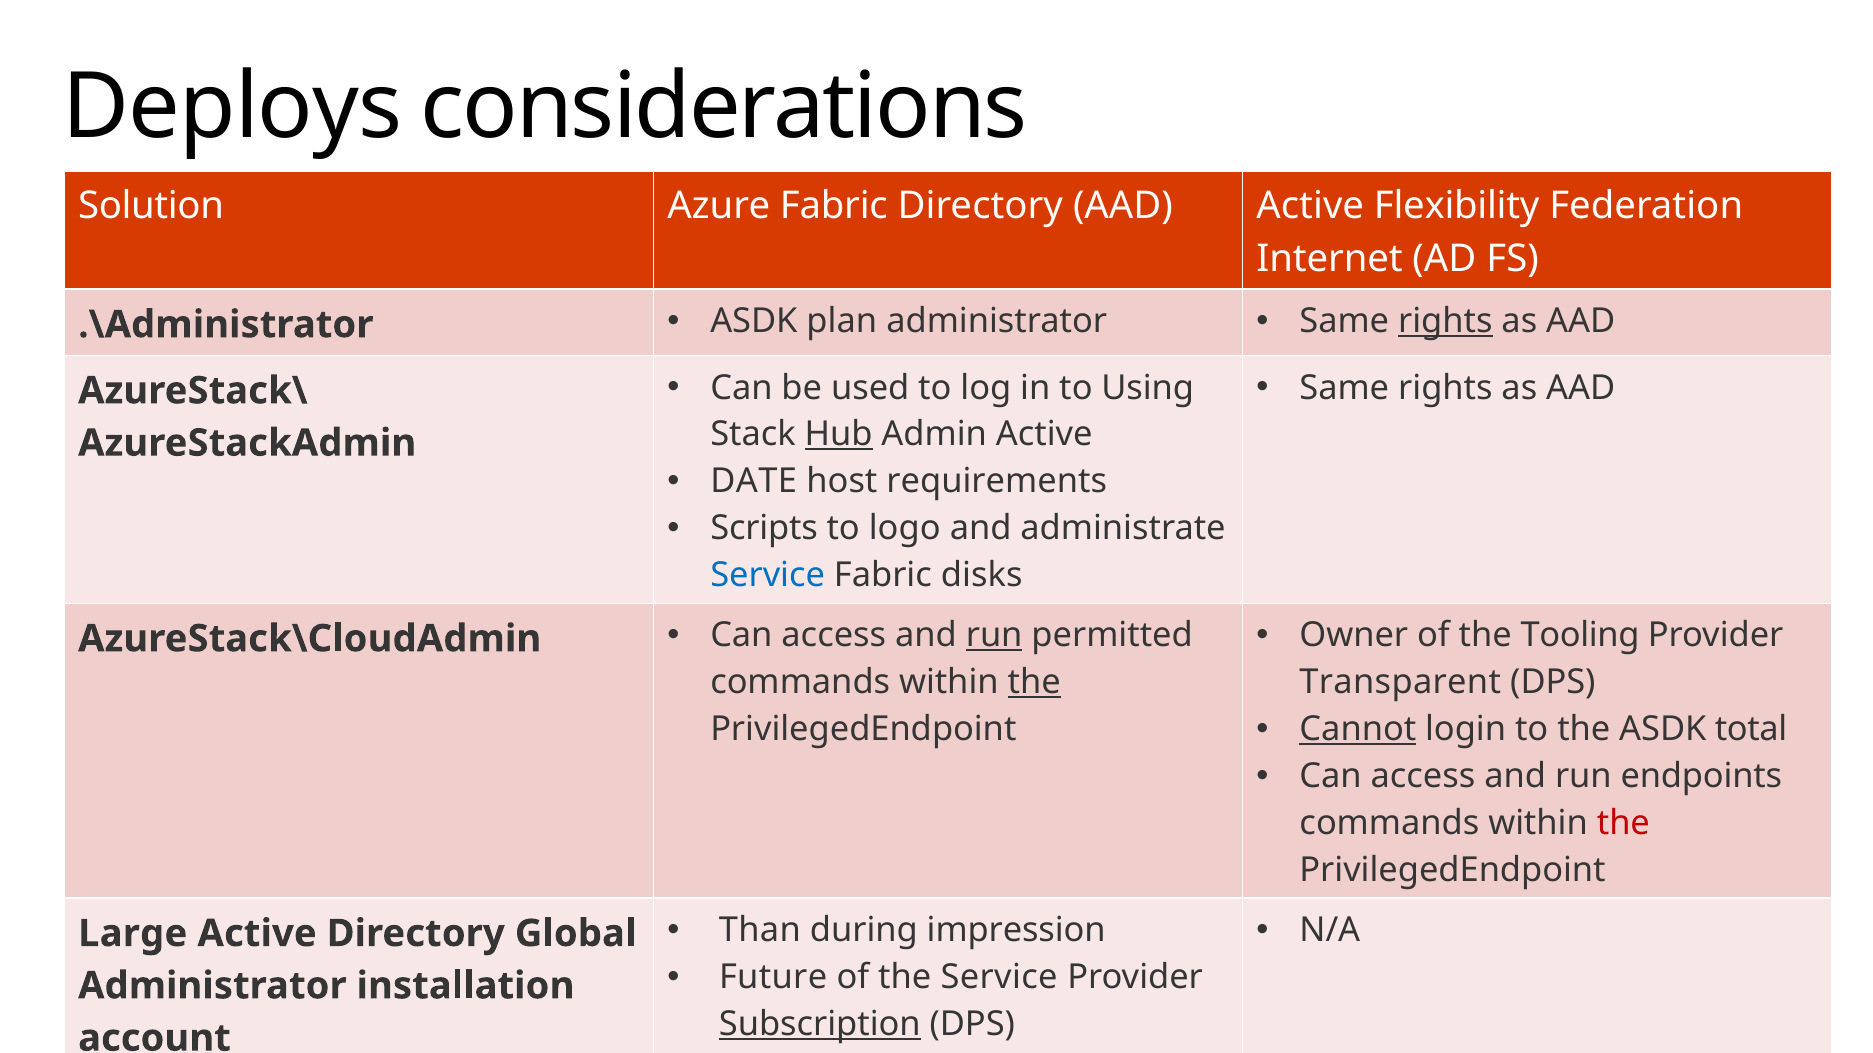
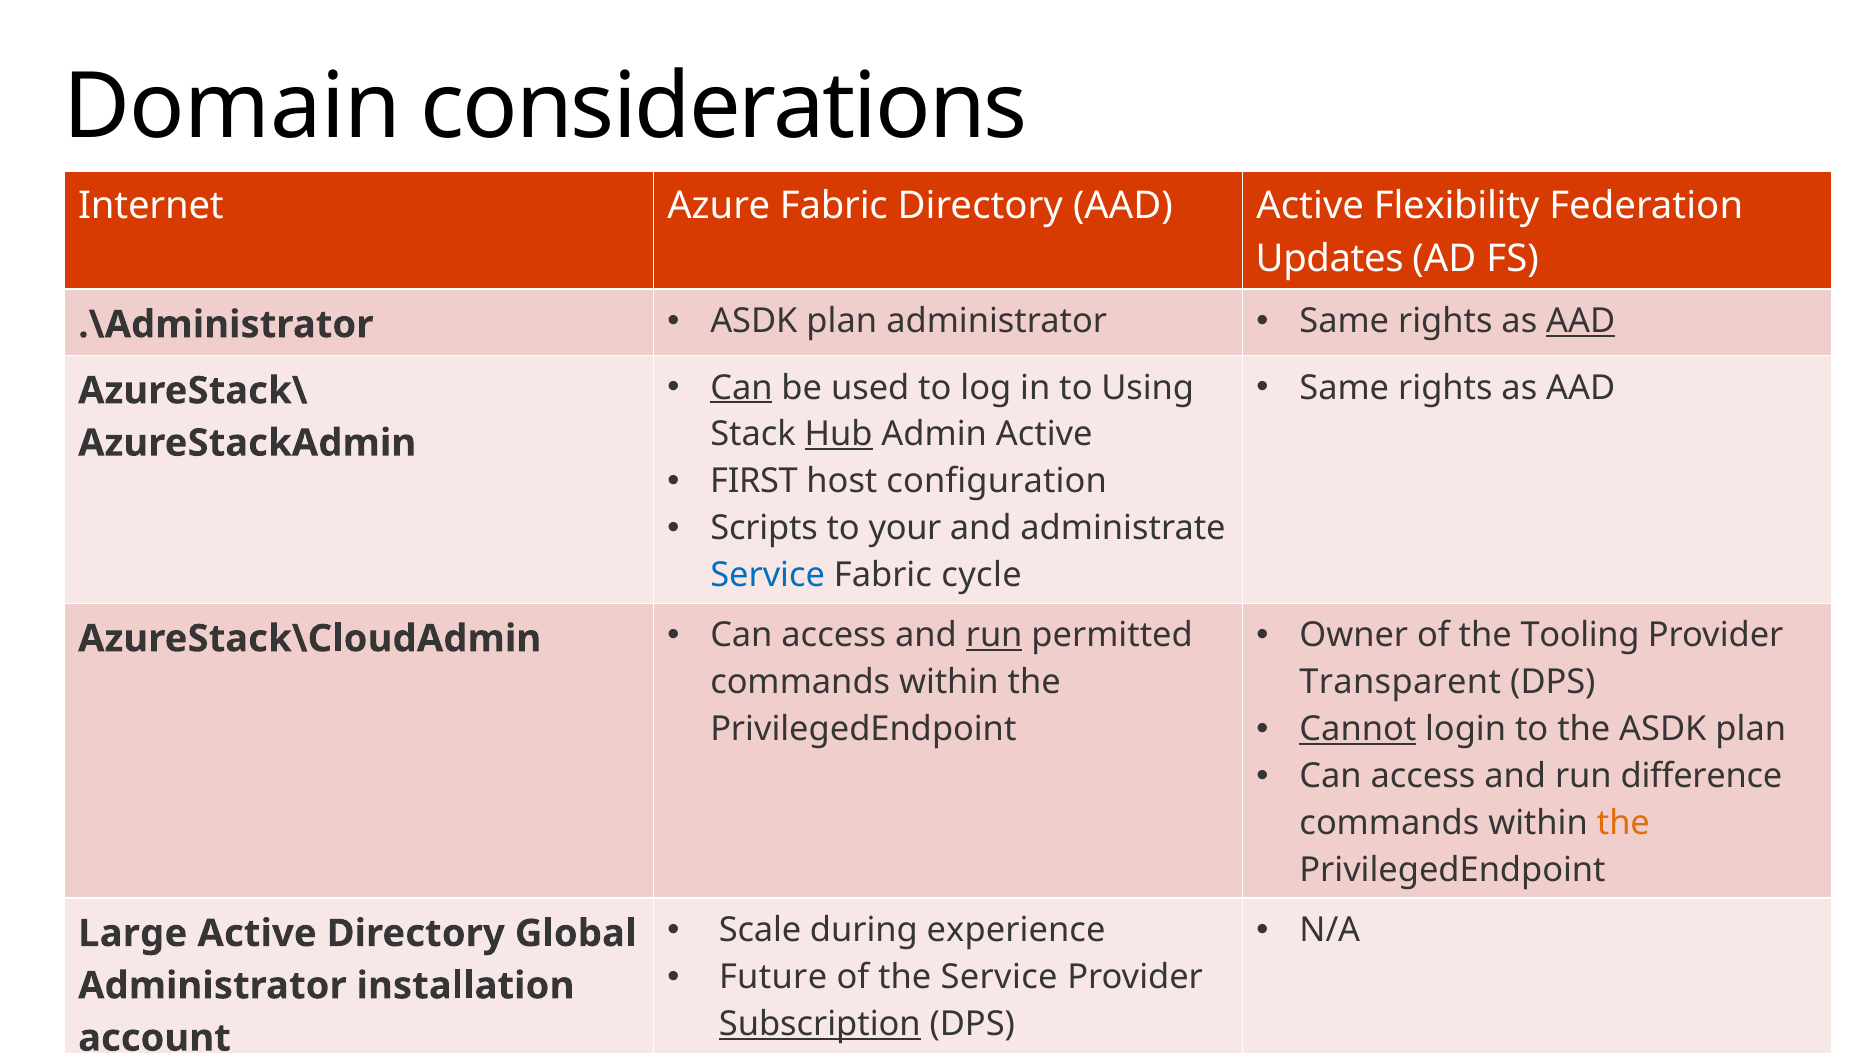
Deploys: Deploys -> Domain
Solution: Solution -> Internet
Internet: Internet -> Updates
rights at (1445, 322) underline: present -> none
AAD at (1581, 322) underline: none -> present
Can at (741, 388) underline: none -> present
DATE: DATE -> FIRST
requirements: requirements -> configuration
logo: logo -> your
disks: disks -> cycle
the at (1034, 683) underline: present -> none
the ASDK total: total -> plan
endpoints: endpoints -> difference
the at (1623, 823) colour: red -> orange
Than: Than -> Scale
impression: impression -> experience
